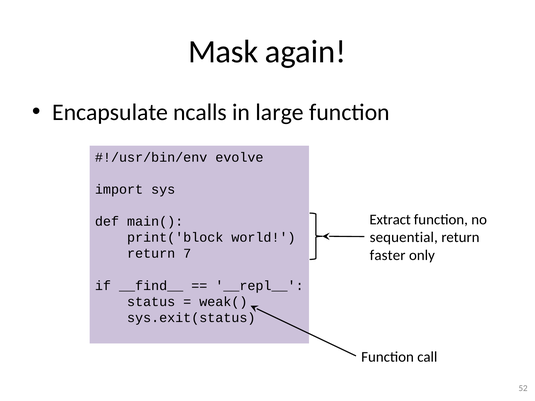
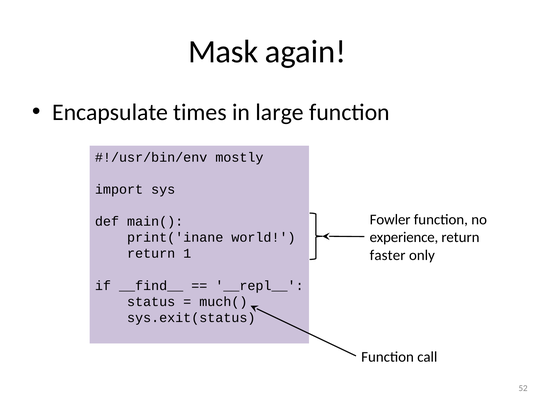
ncalls: ncalls -> times
evolve: evolve -> mostly
Extract: Extract -> Fowler
sequential: sequential -> experience
print('block: print('block -> print('inane
7: 7 -> 1
weak(: weak( -> much(
